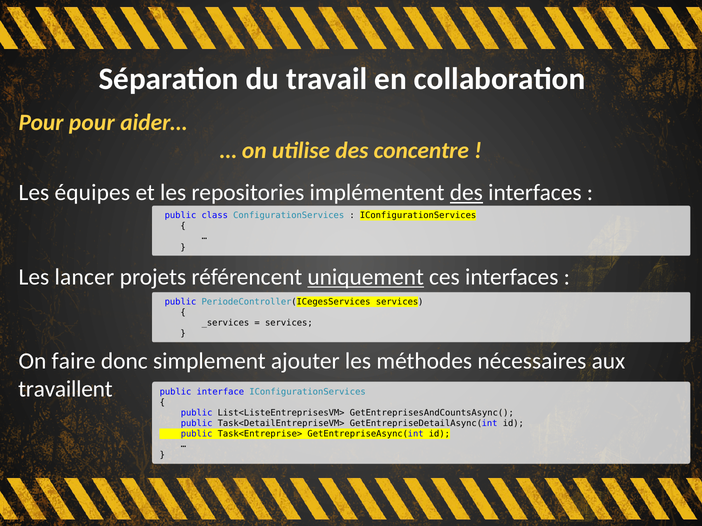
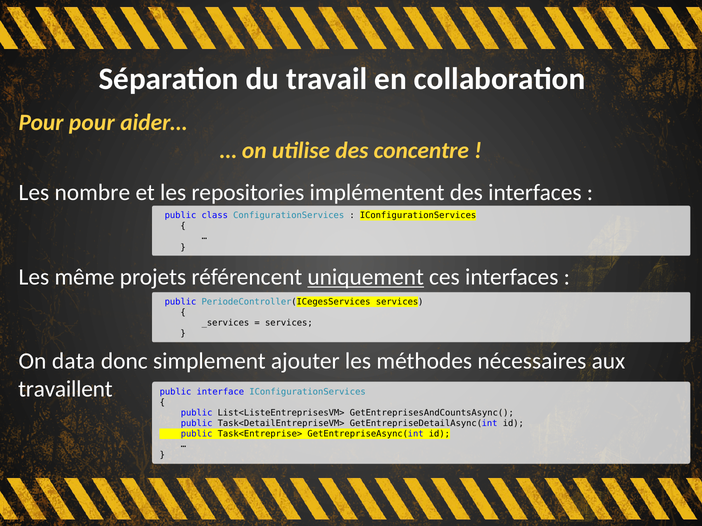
équipes: équipes -> nombre
des at (466, 193) underline: present -> none
lancer: lancer -> même
faire: faire -> data
